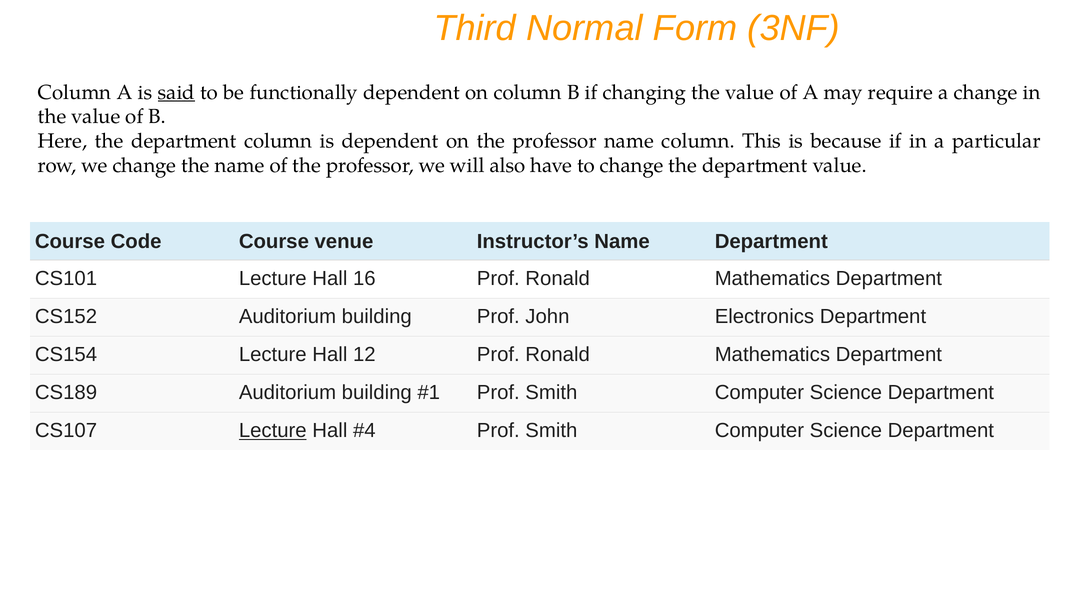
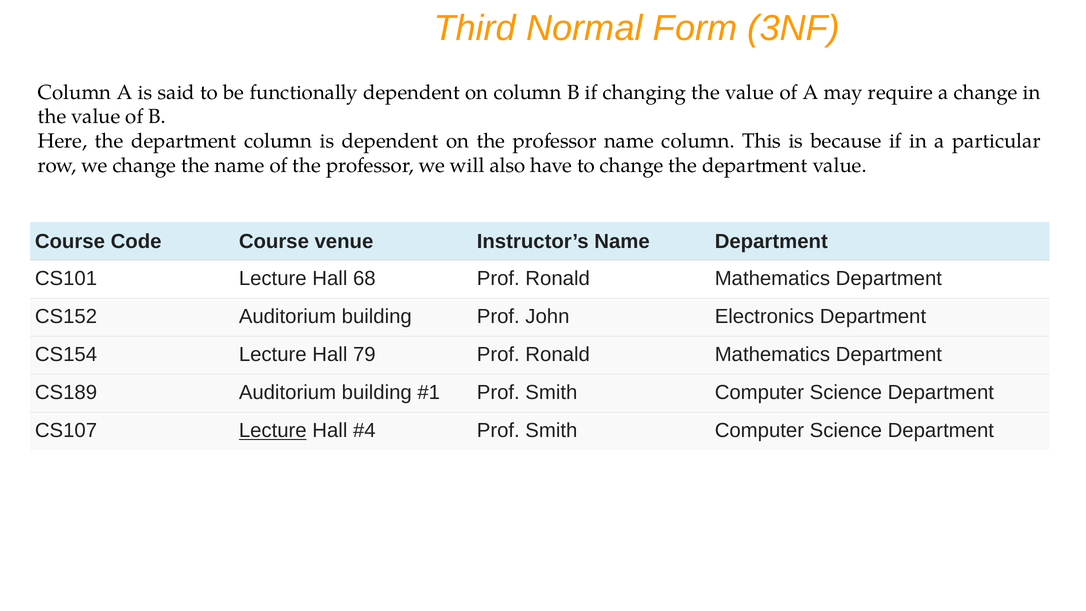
said underline: present -> none
16: 16 -> 68
12: 12 -> 79
